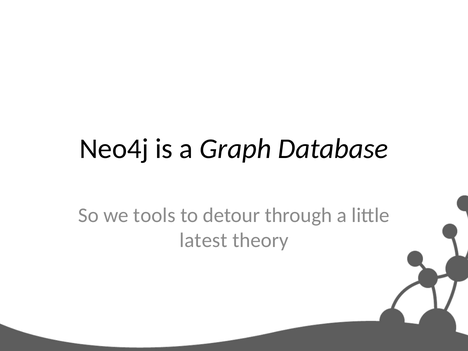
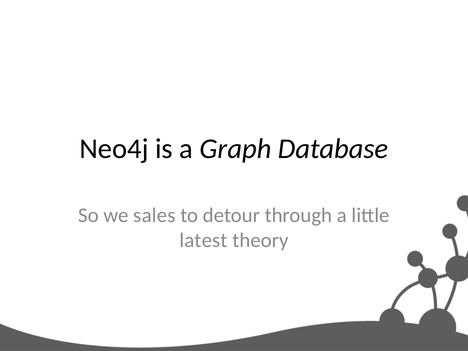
tools: tools -> sales
